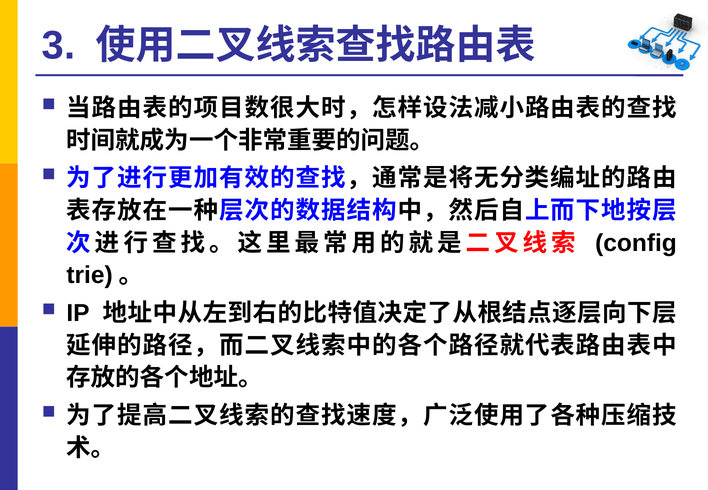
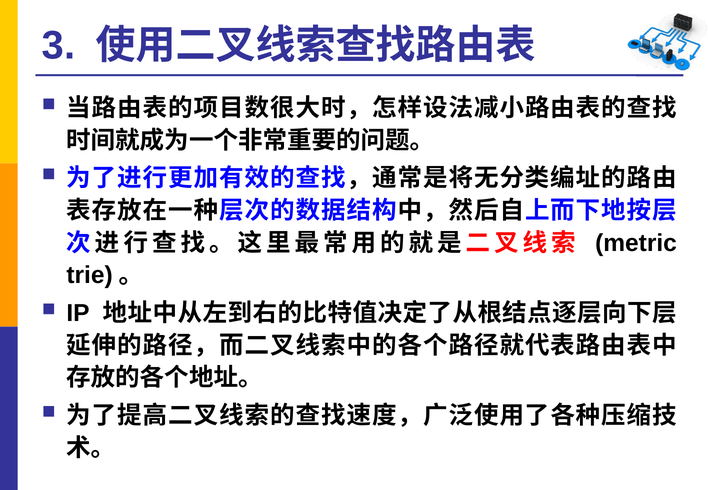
config: config -> metric
